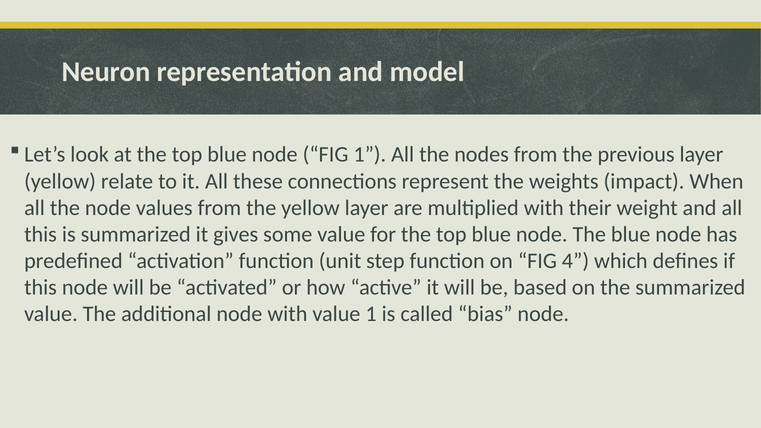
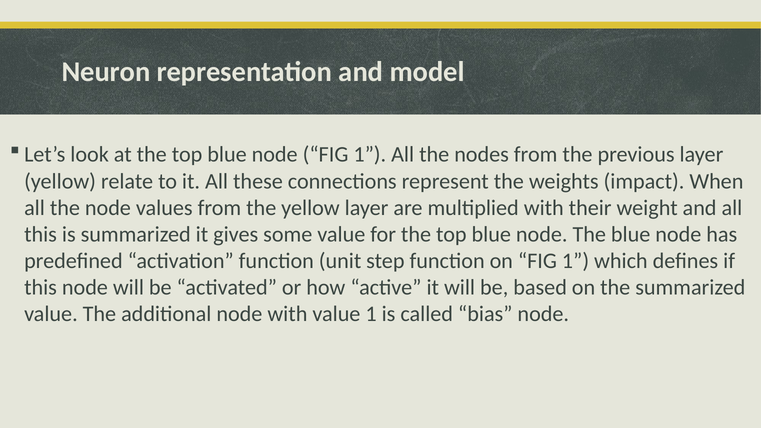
on FIG 4: 4 -> 1
